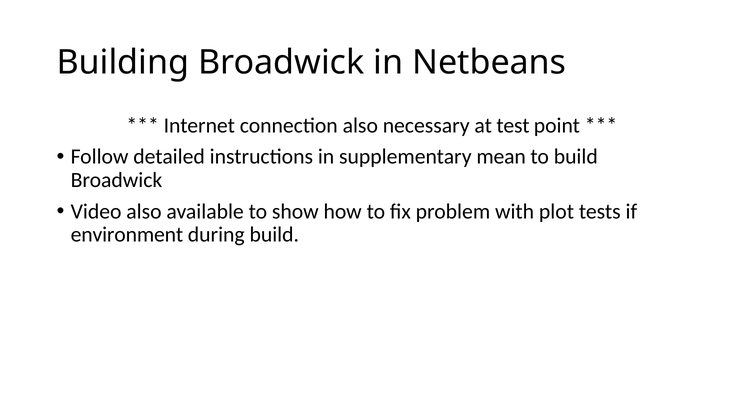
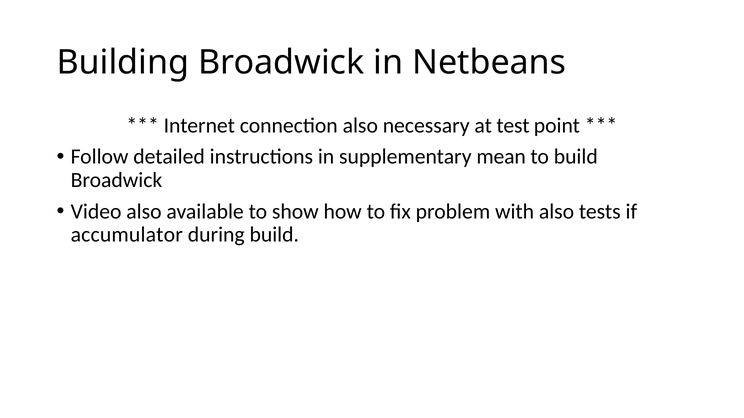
with plot: plot -> also
environment: environment -> accumulator
